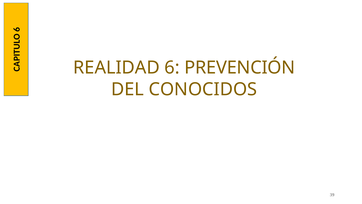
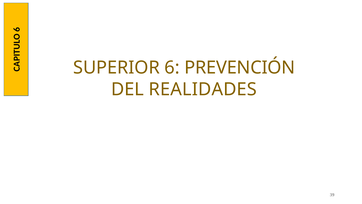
REALIDAD: REALIDAD -> SUPERIOR
CONOCIDOS: CONOCIDOS -> REALIDADES
